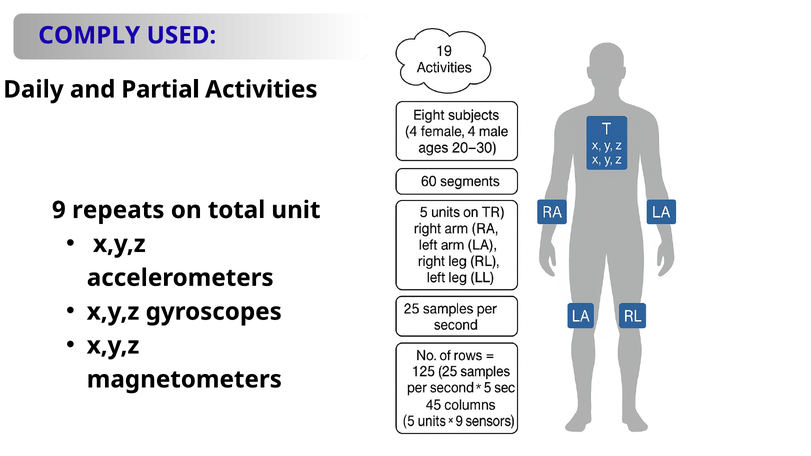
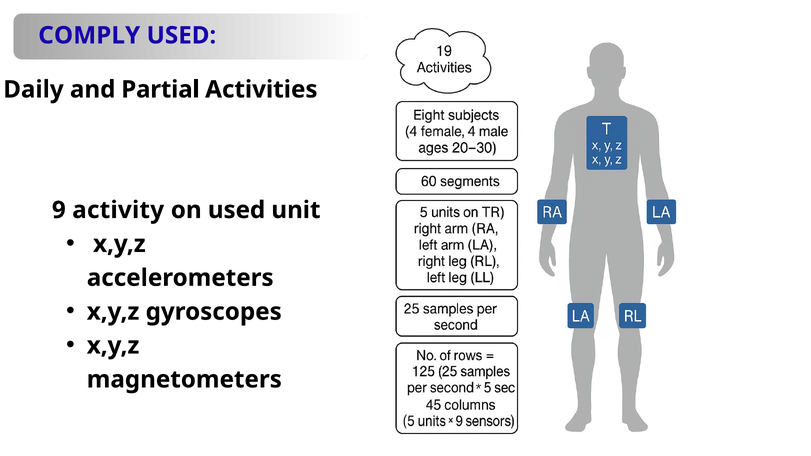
repeats: repeats -> activity
on total: total -> used
